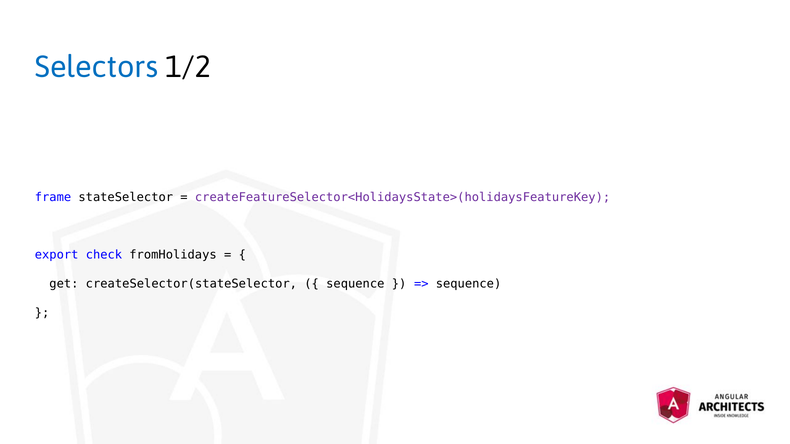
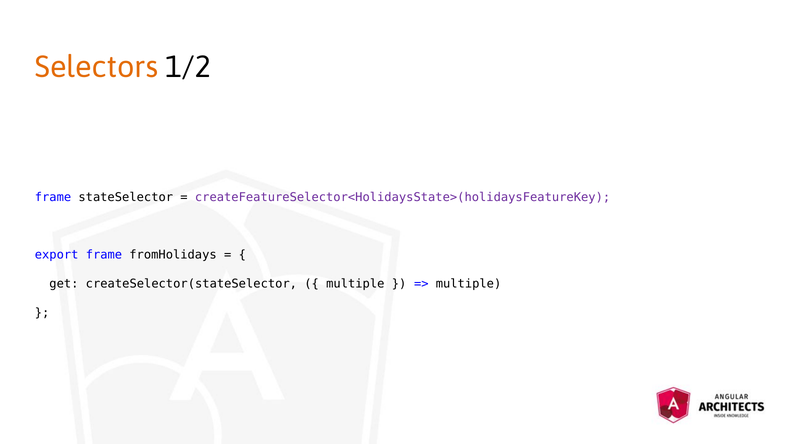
Selectors colour: blue -> orange
export check: check -> frame
sequence at (355, 284): sequence -> multiple
sequence at (469, 284): sequence -> multiple
